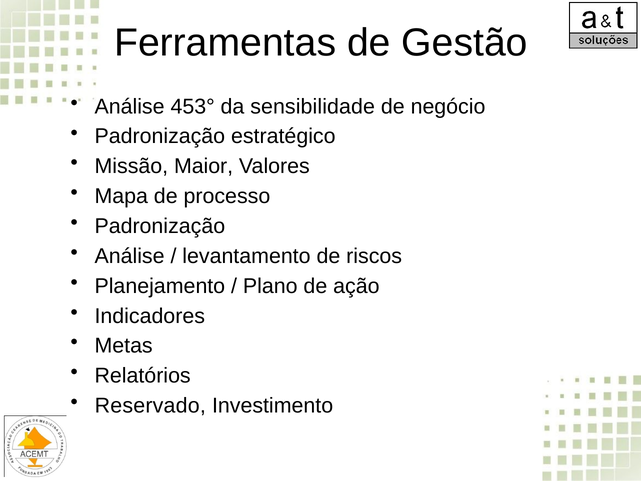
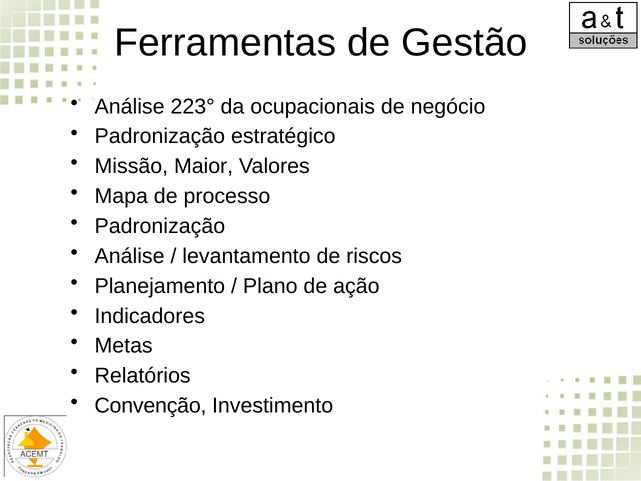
453°: 453° -> 223°
sensibilidade: sensibilidade -> ocupacionais
Reservado: Reservado -> Convenção
